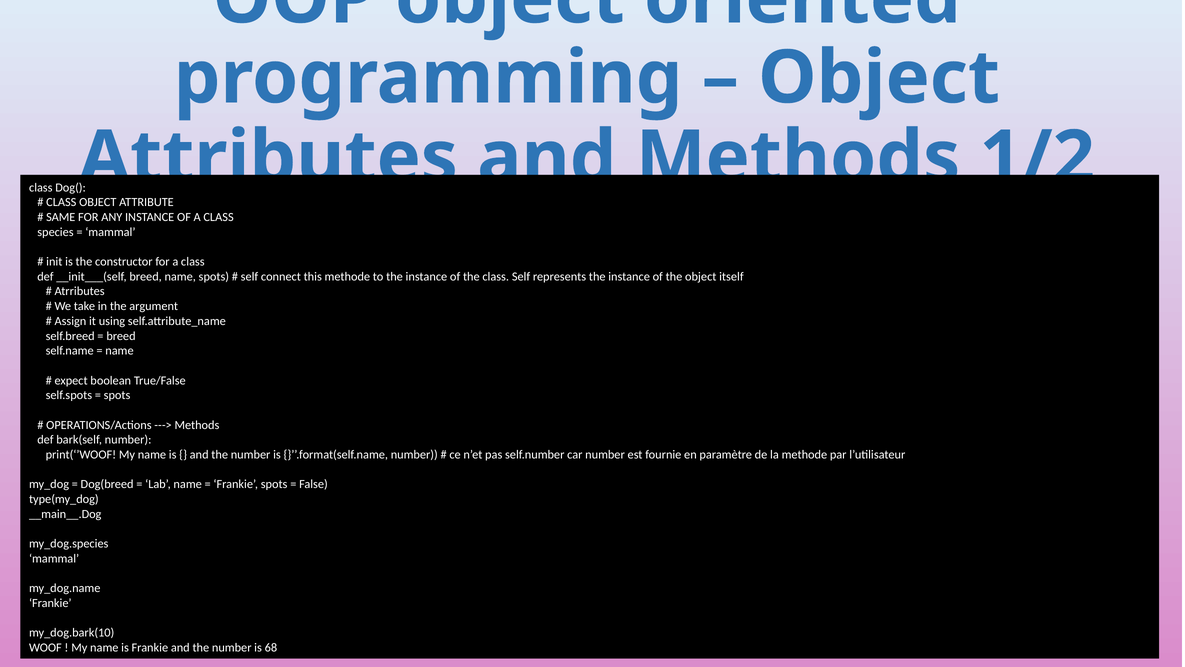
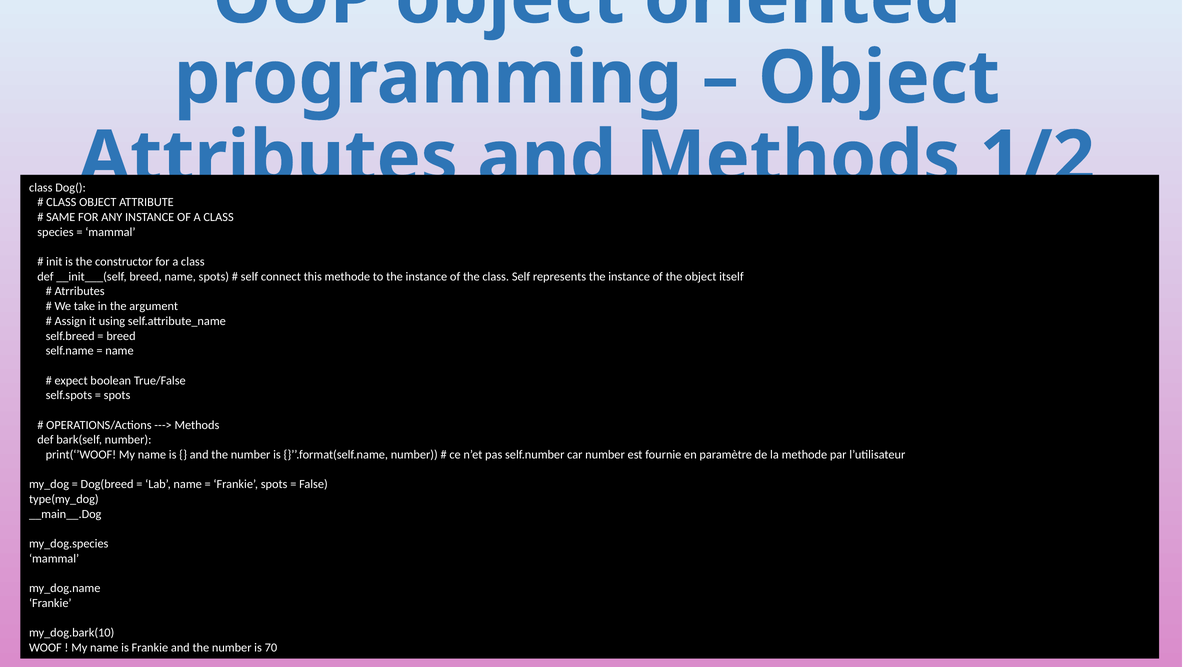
68: 68 -> 70
